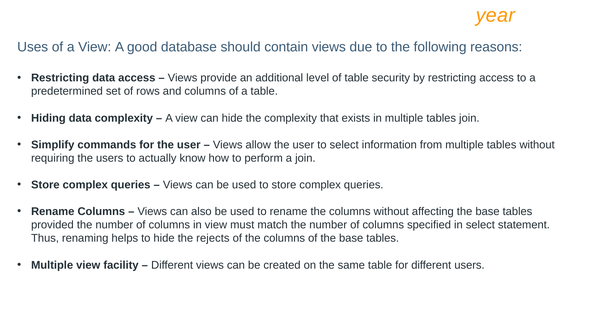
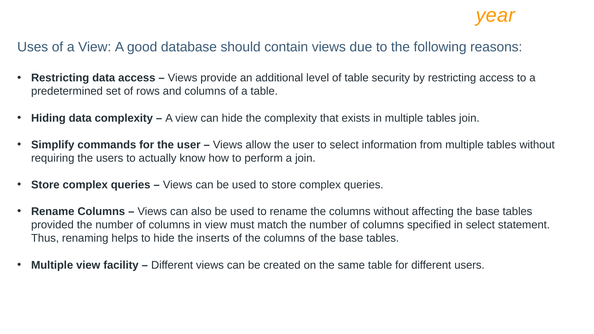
rejects: rejects -> inserts
